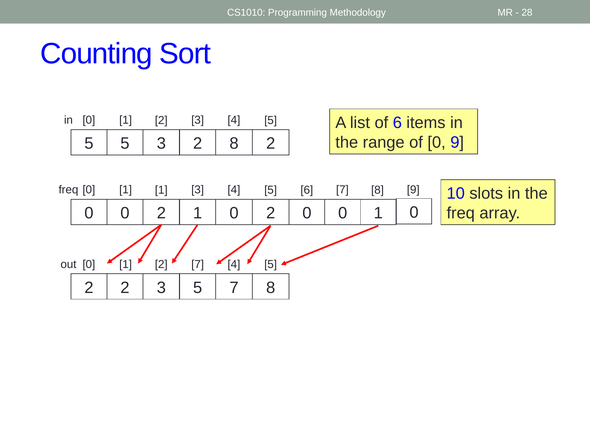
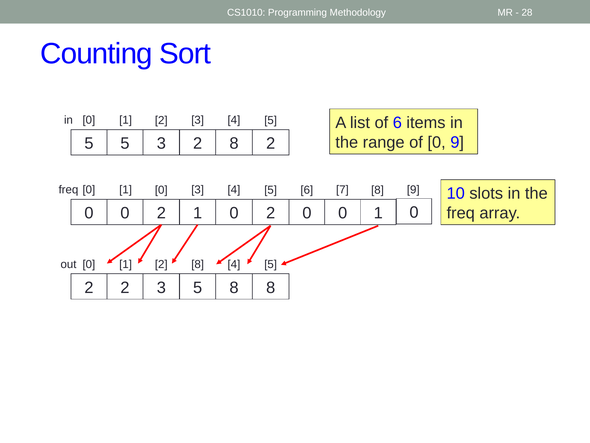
1 at (161, 190): 1 -> 0
1 2 7: 7 -> 8
5 7: 7 -> 8
